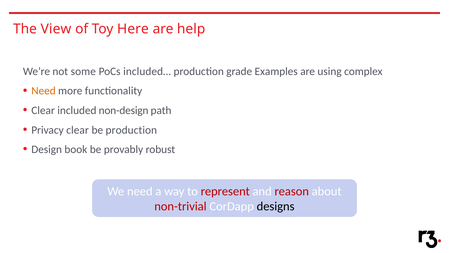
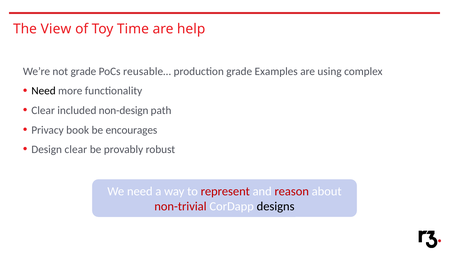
Here: Here -> Time
not some: some -> grade
included…: included… -> reusable…
Need at (44, 91) colour: orange -> black
Privacy clear: clear -> book
be production: production -> encourages
Design book: book -> clear
